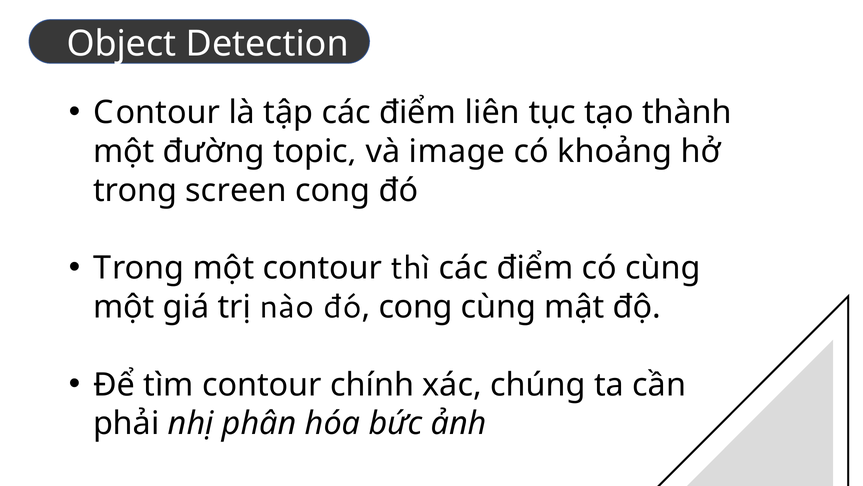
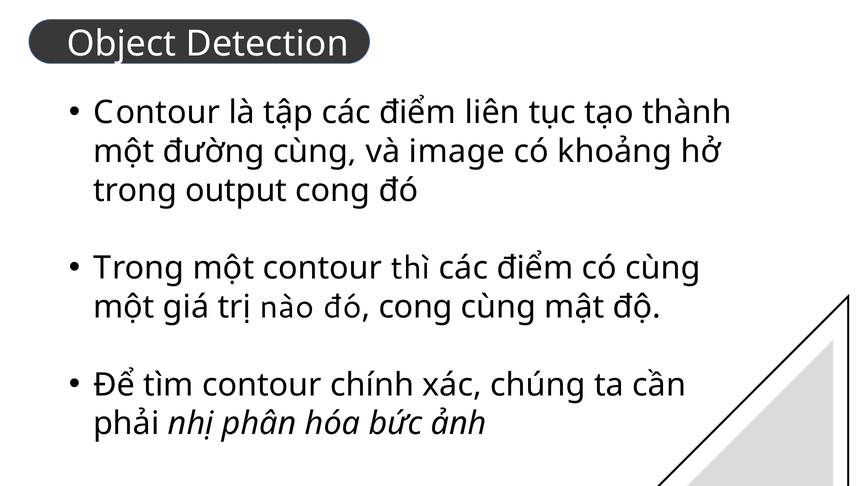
đường topic: topic -> cùng
screen: screen -> output
